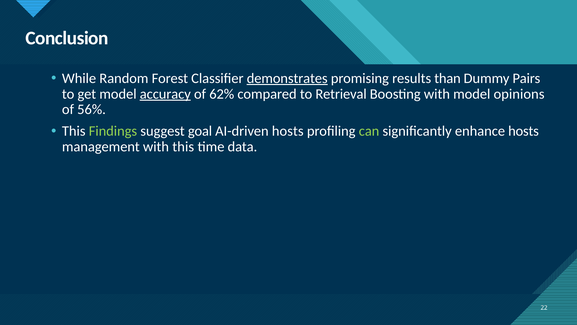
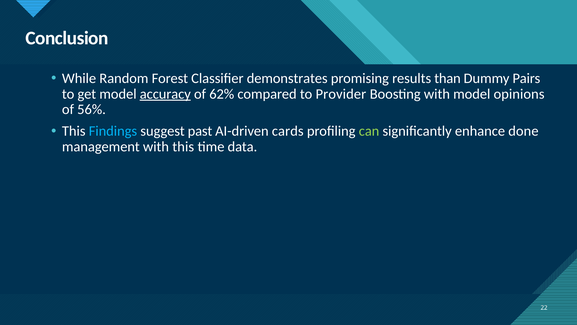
demonstrates underline: present -> none
Retrieval: Retrieval -> Provider
Findings colour: light green -> light blue
goal: goal -> past
AI-driven hosts: hosts -> cards
enhance hosts: hosts -> done
